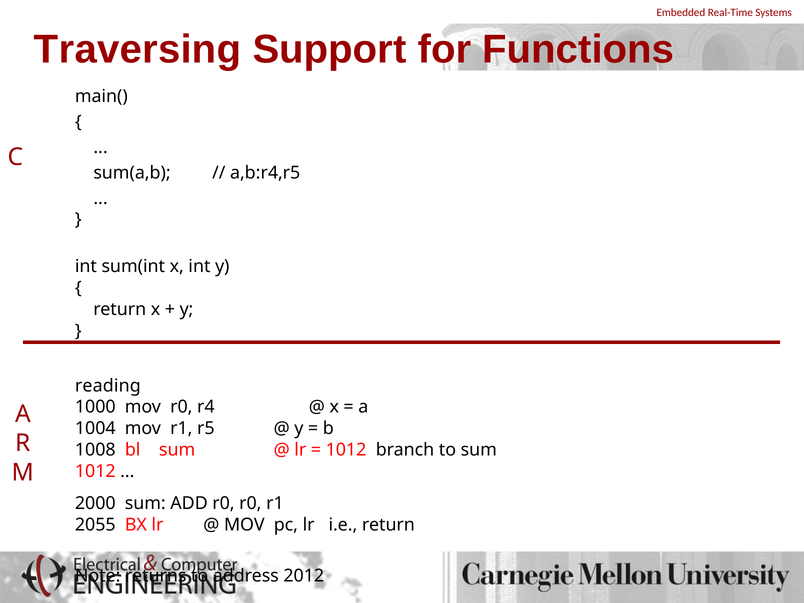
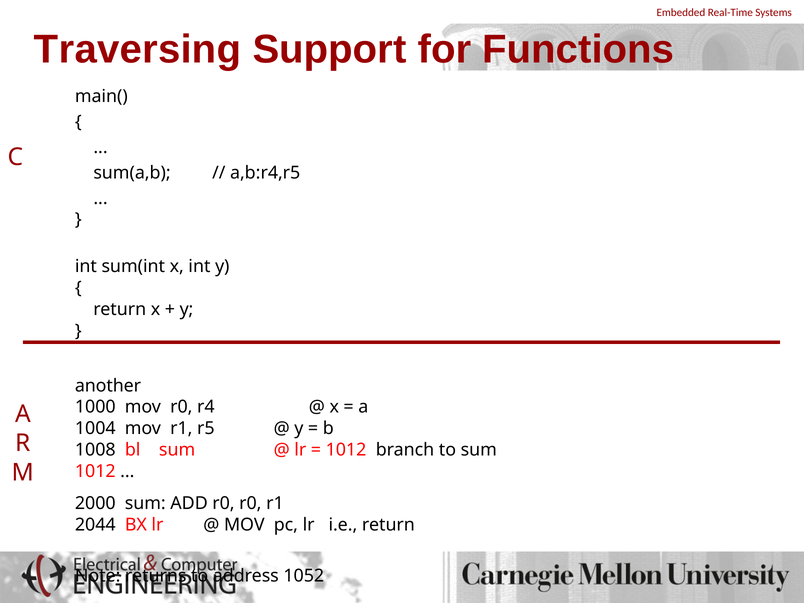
reading: reading -> another
2055: 2055 -> 2044
2012: 2012 -> 1052
